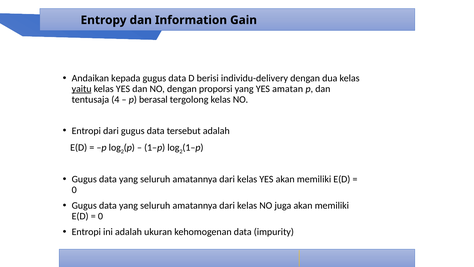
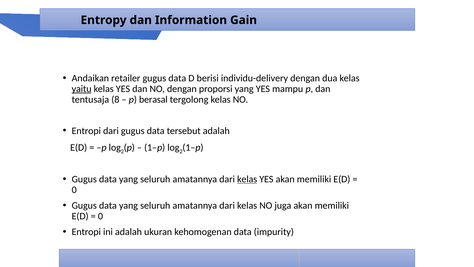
kepada: kepada -> retailer
amatan: amatan -> mampu
4: 4 -> 8
kelas at (247, 179) underline: none -> present
